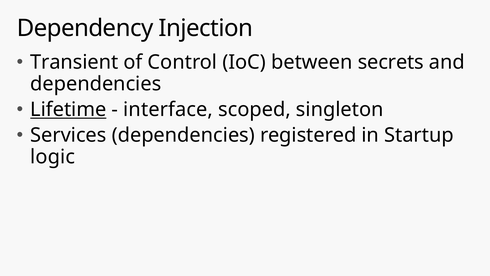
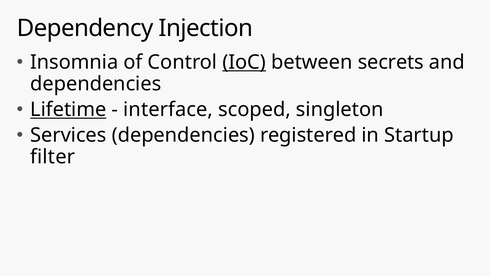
Transient: Transient -> Insomnia
IoC underline: none -> present
logic: logic -> filter
